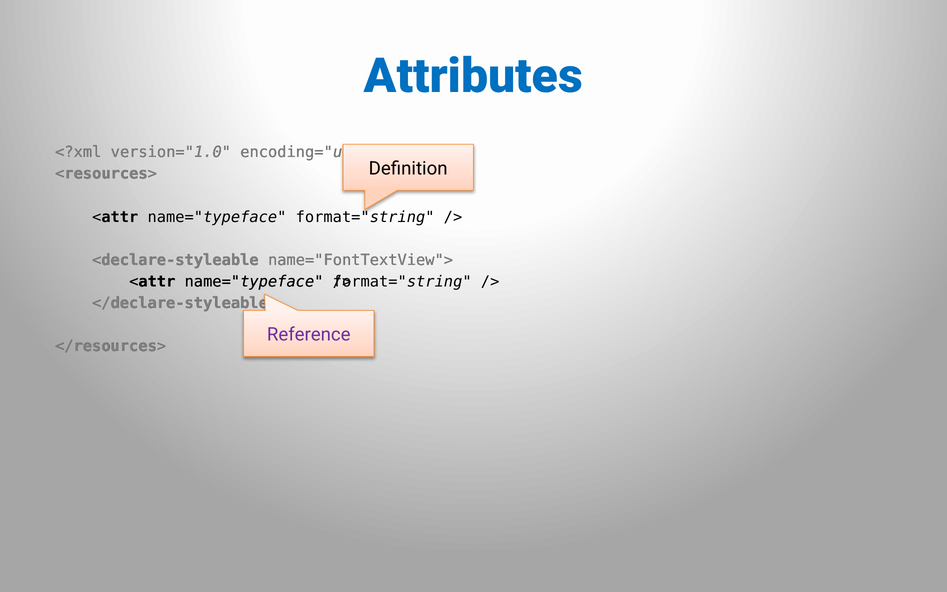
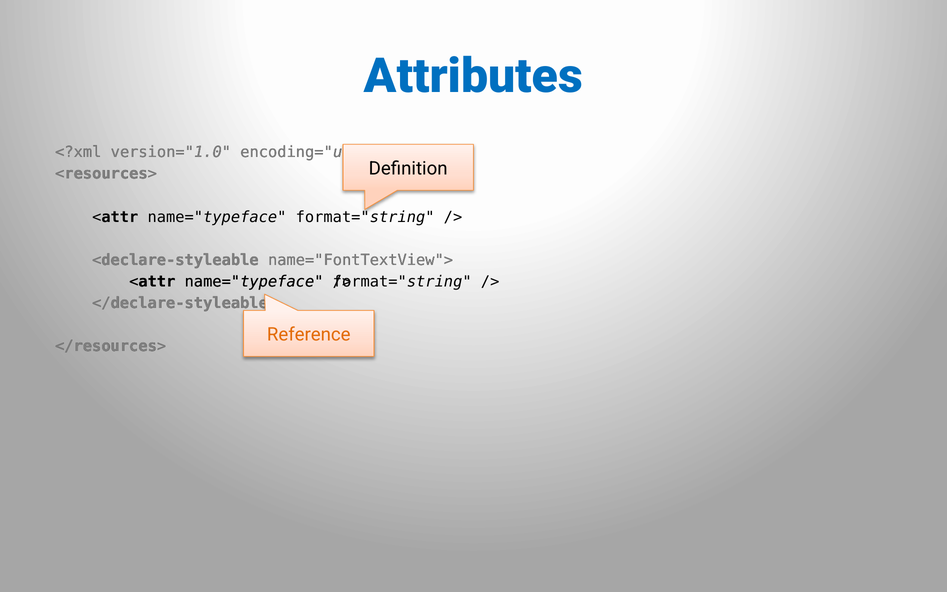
Reference colour: purple -> orange
